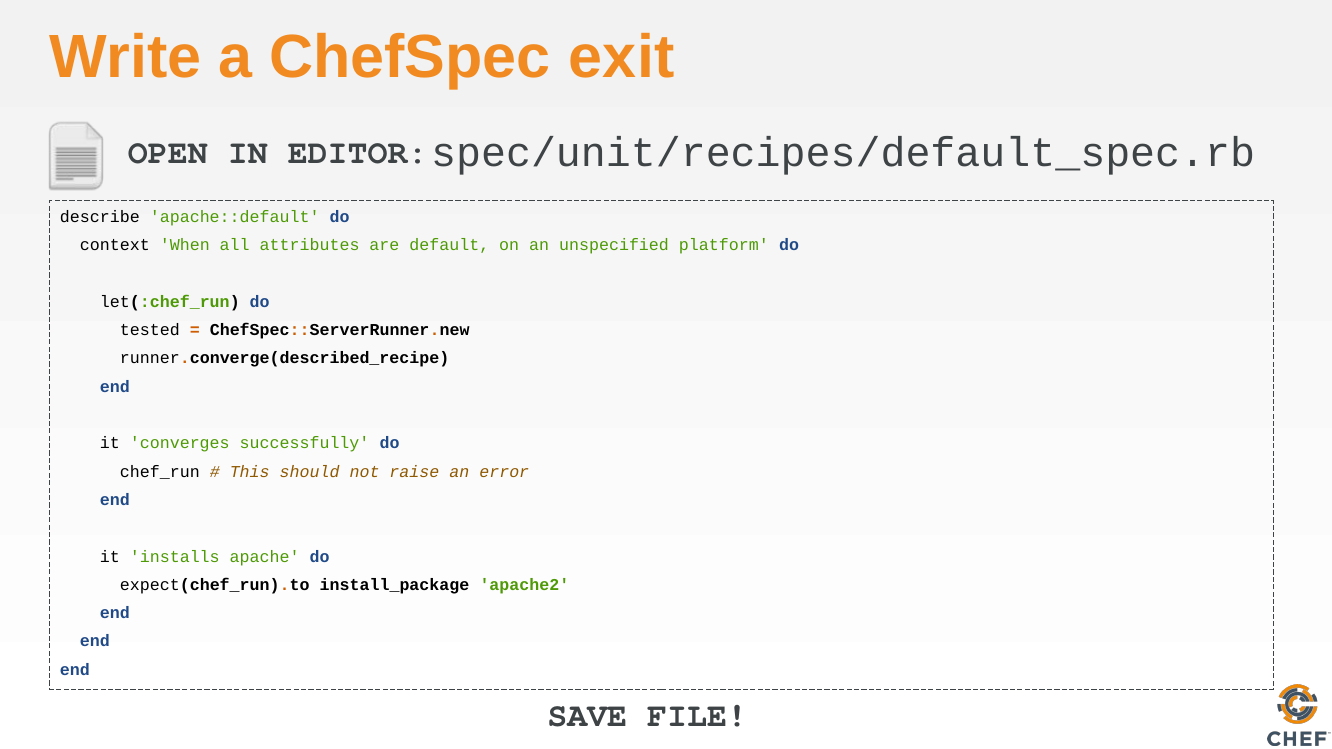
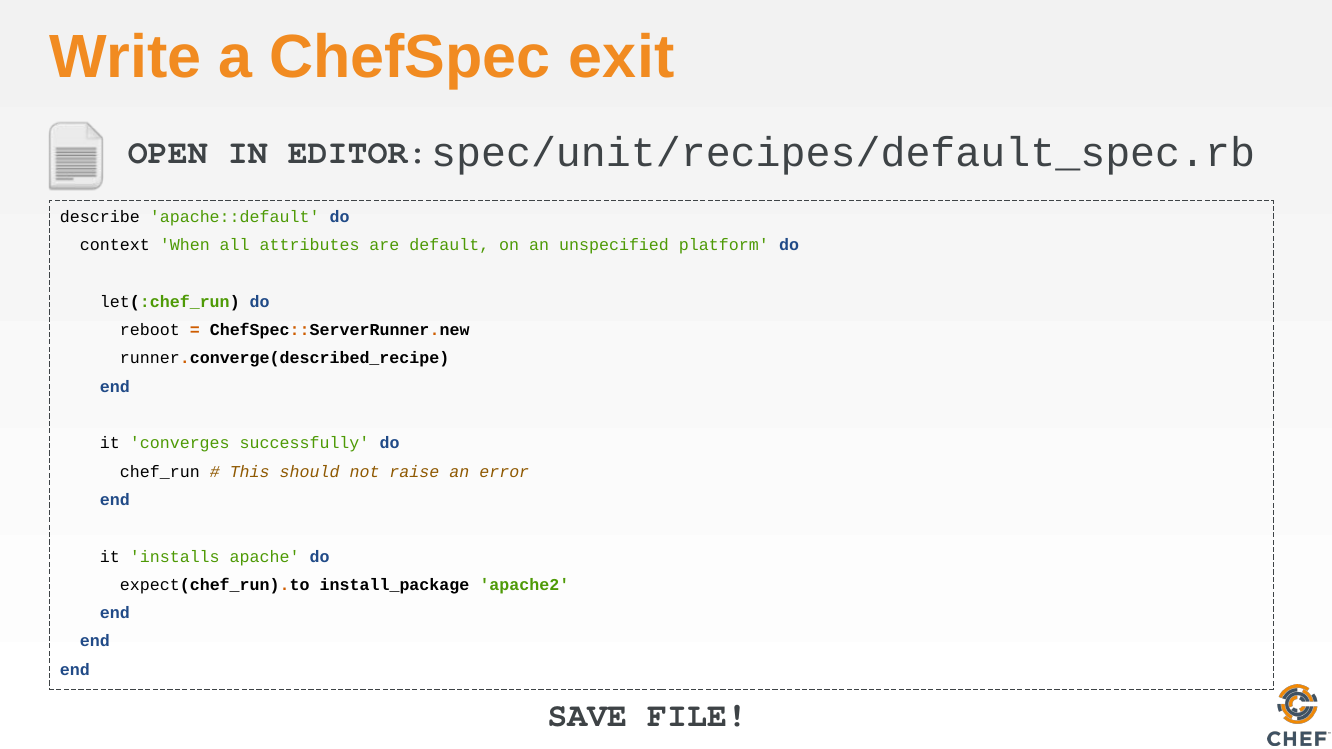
tested: tested -> reboot
